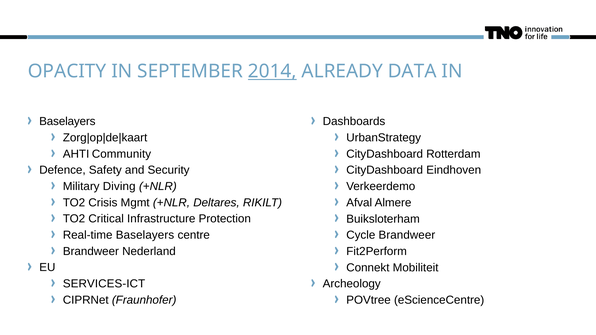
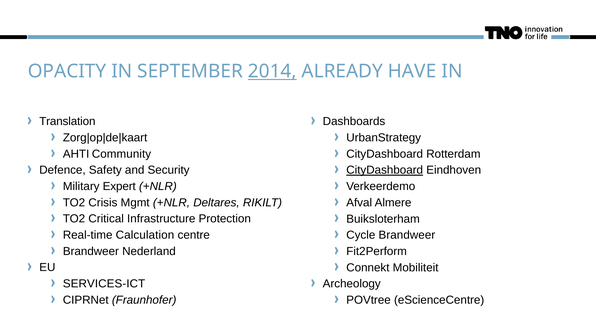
DATA: DATA -> HAVE
Baselayers at (67, 122): Baselayers -> Translation
CityDashboard at (385, 170) underline: none -> present
Diving: Diving -> Expert
Real-time Baselayers: Baselayers -> Calculation
